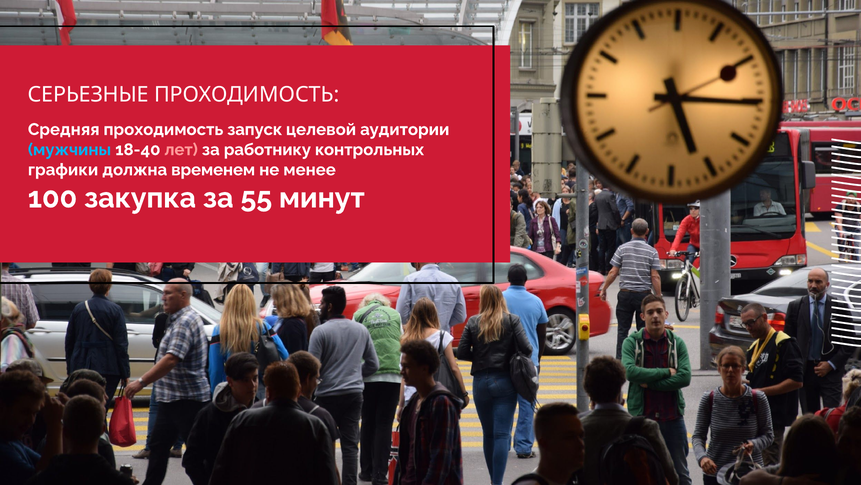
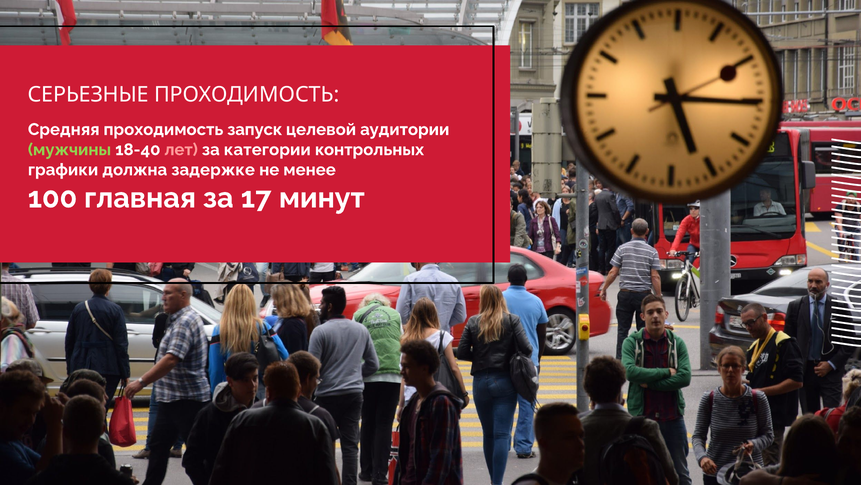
мужчины colour: light blue -> light green
работнику: работнику -> категории
временем: временем -> задержке
закупка: закупка -> главная
55: 55 -> 17
